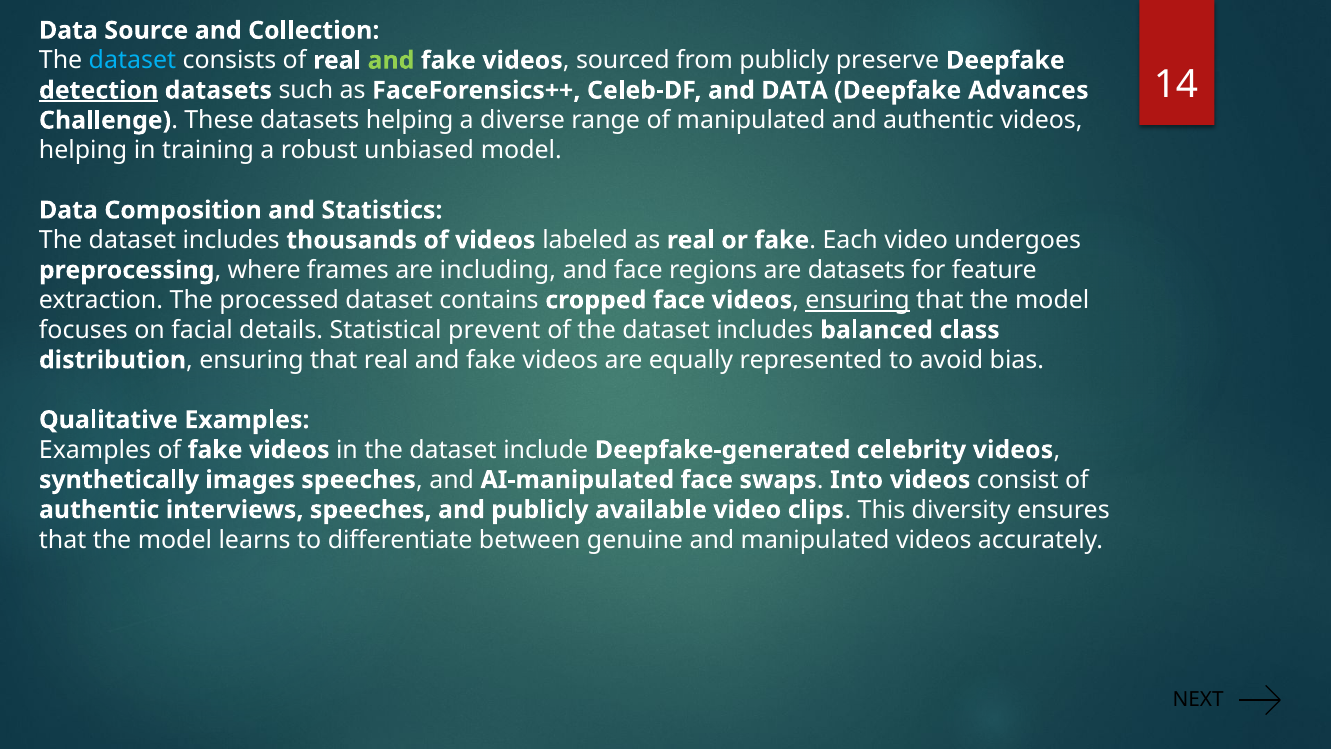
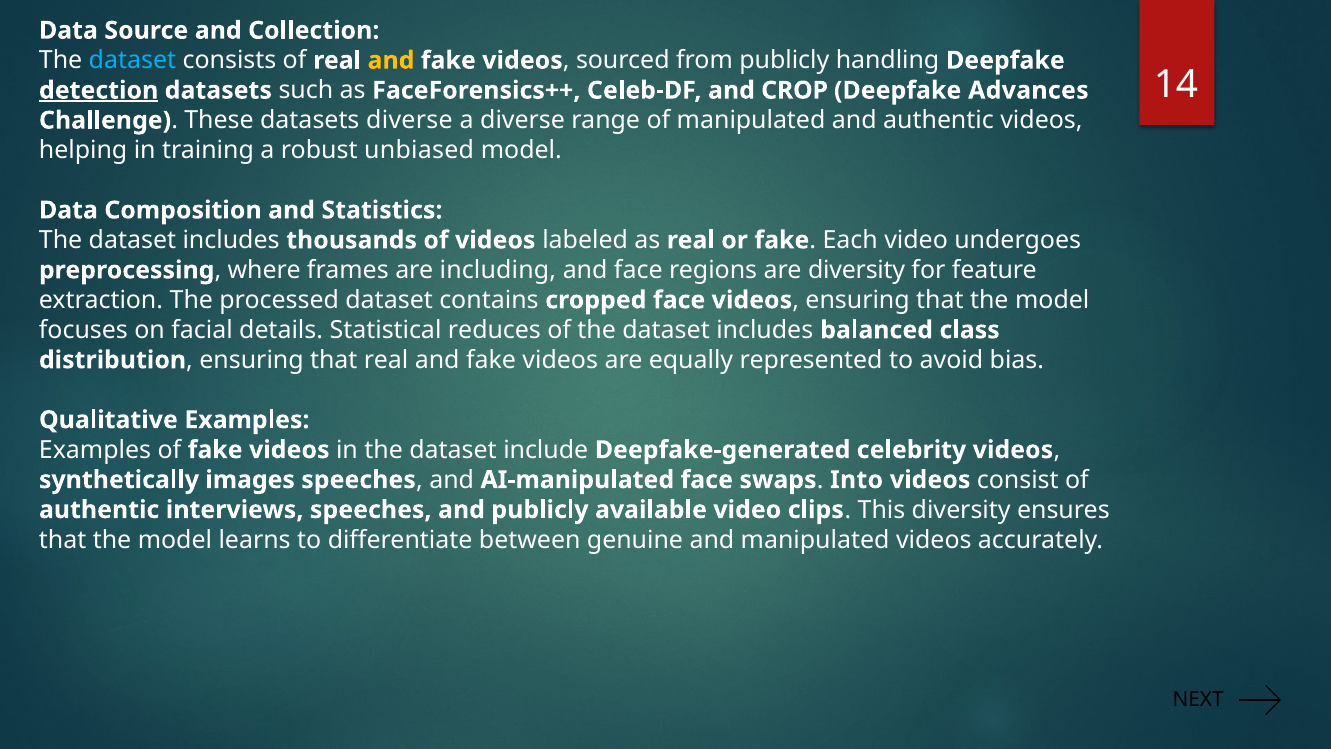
and at (391, 60) colour: light green -> yellow
preserve: preserve -> handling
and DATA: DATA -> CROP
datasets helping: helping -> diverse
are datasets: datasets -> diversity
ensuring at (858, 300) underline: present -> none
prevent: prevent -> reduces
